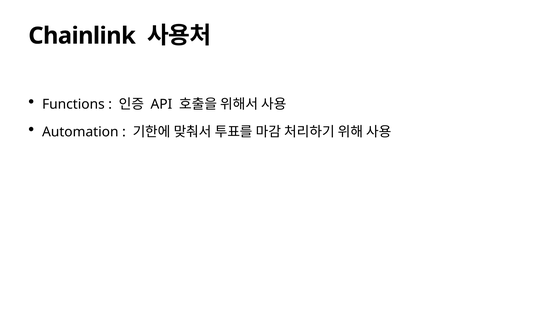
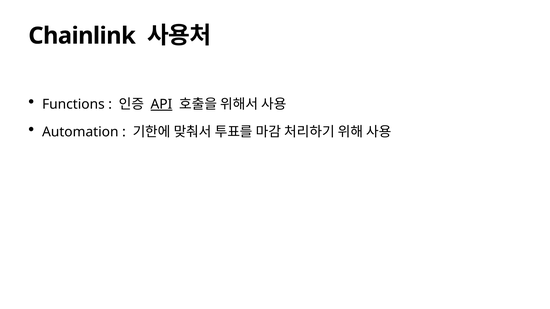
API underline: none -> present
